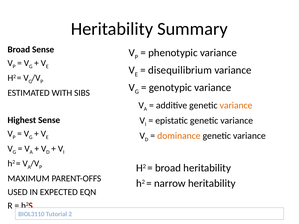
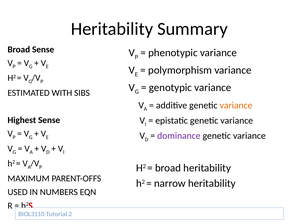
disequilibrium: disequilibrium -> polymorphism
dominance colour: orange -> purple
EXPECTED: EXPECTED -> NUMBERS
